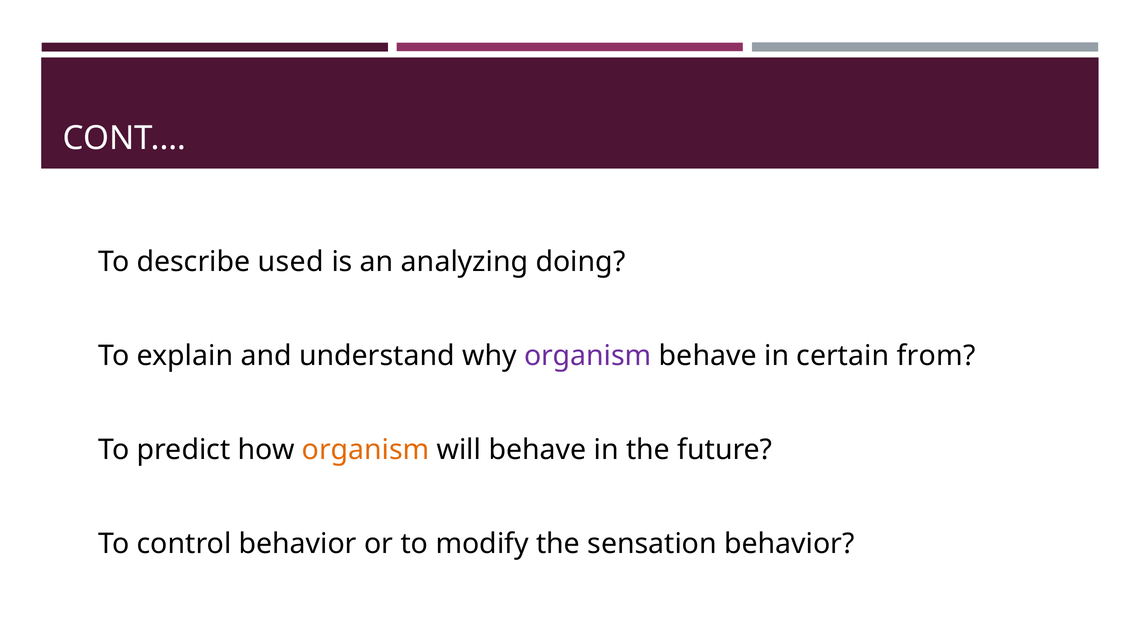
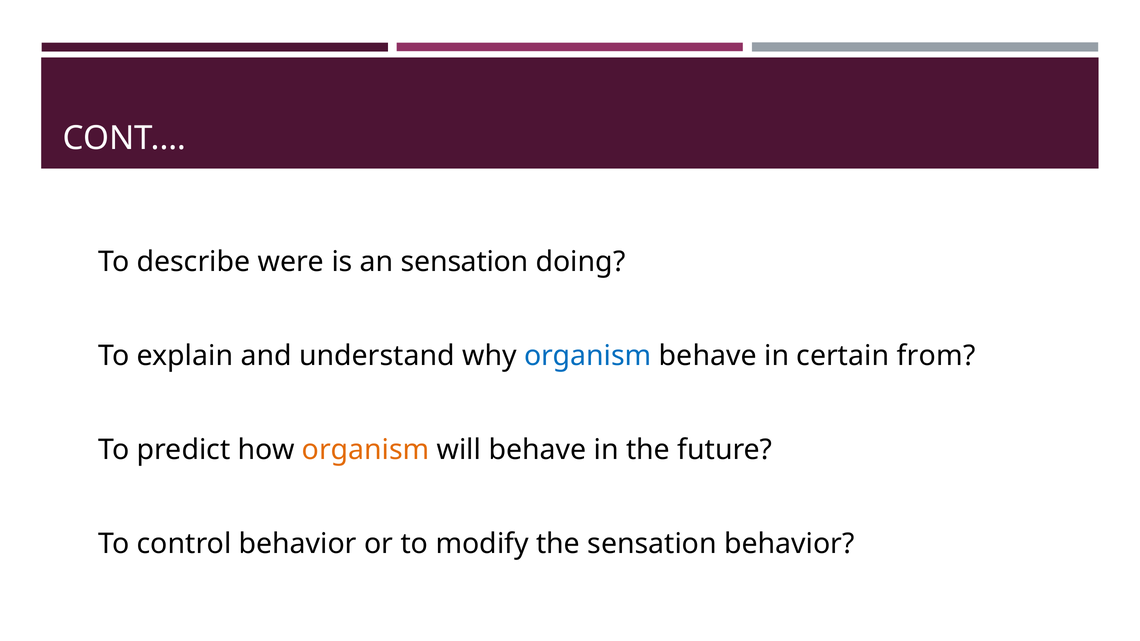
used: used -> were
an analyzing: analyzing -> sensation
organism at (588, 356) colour: purple -> blue
